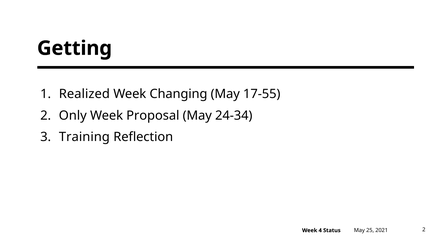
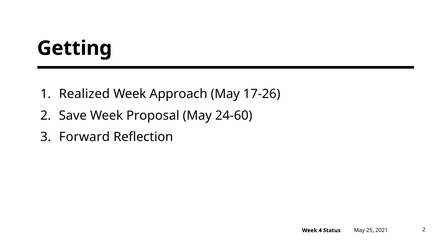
Changing: Changing -> Approach
17-55: 17-55 -> 17-26
Only: Only -> Save
24-34: 24-34 -> 24-60
Training: Training -> Forward
